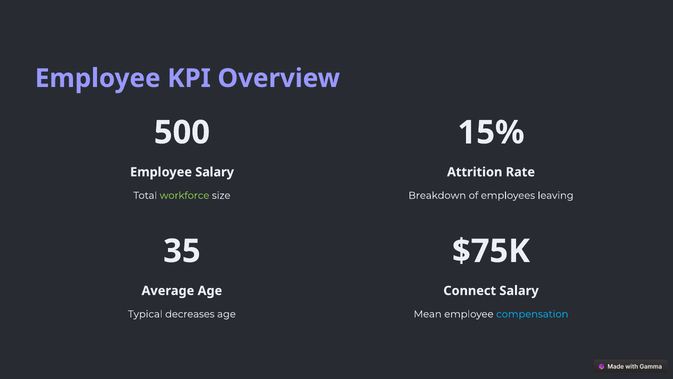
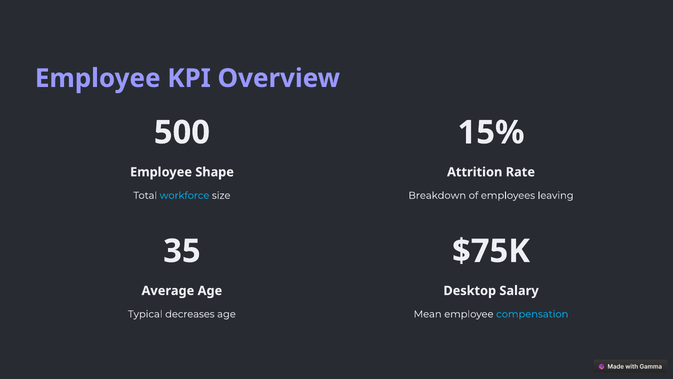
Employee Salary: Salary -> Shape
workforce colour: light green -> light blue
Connect: Connect -> Desktop
